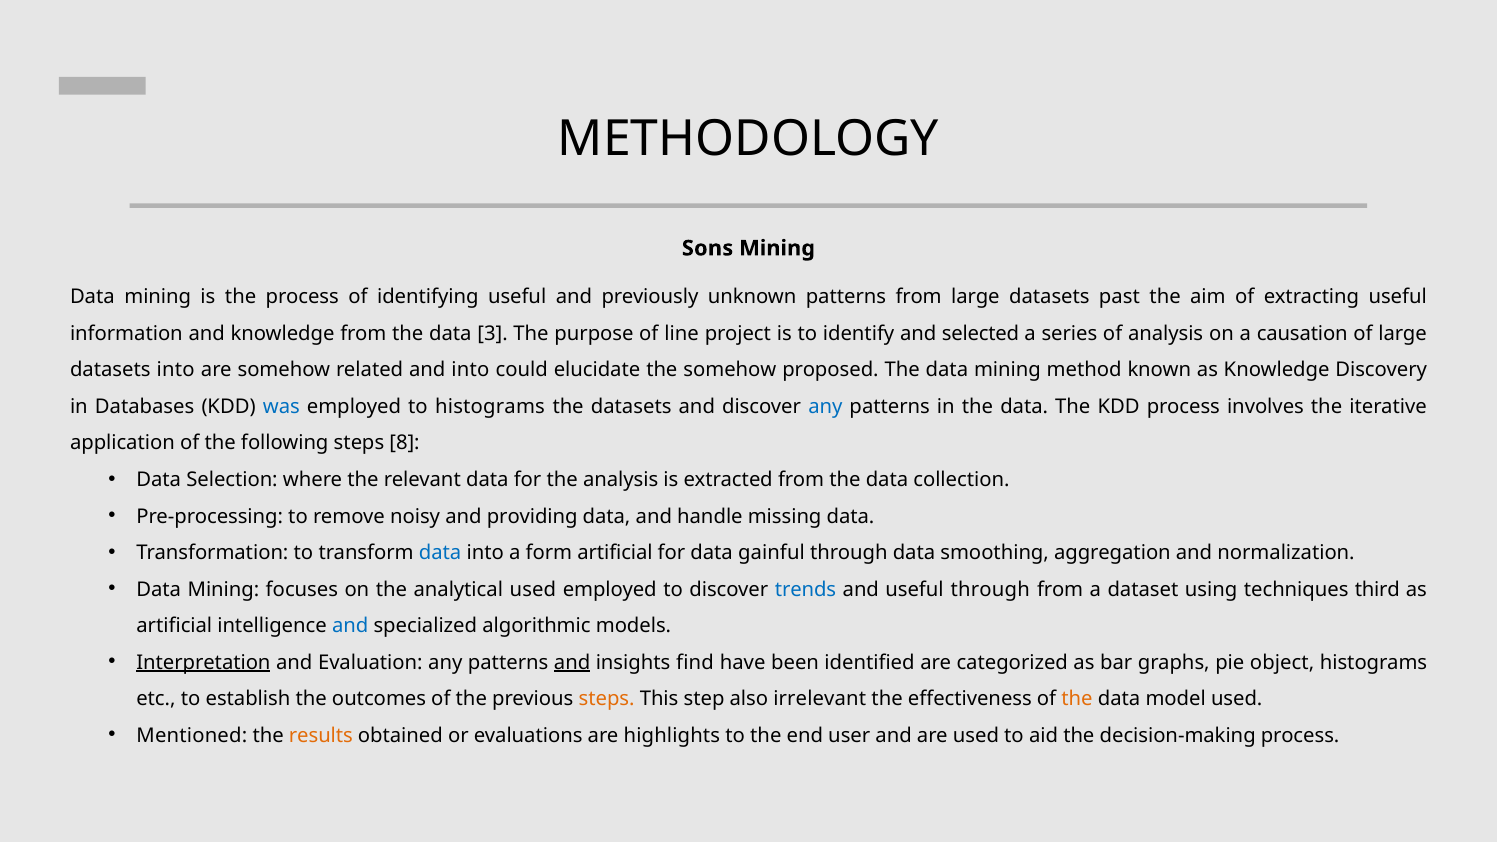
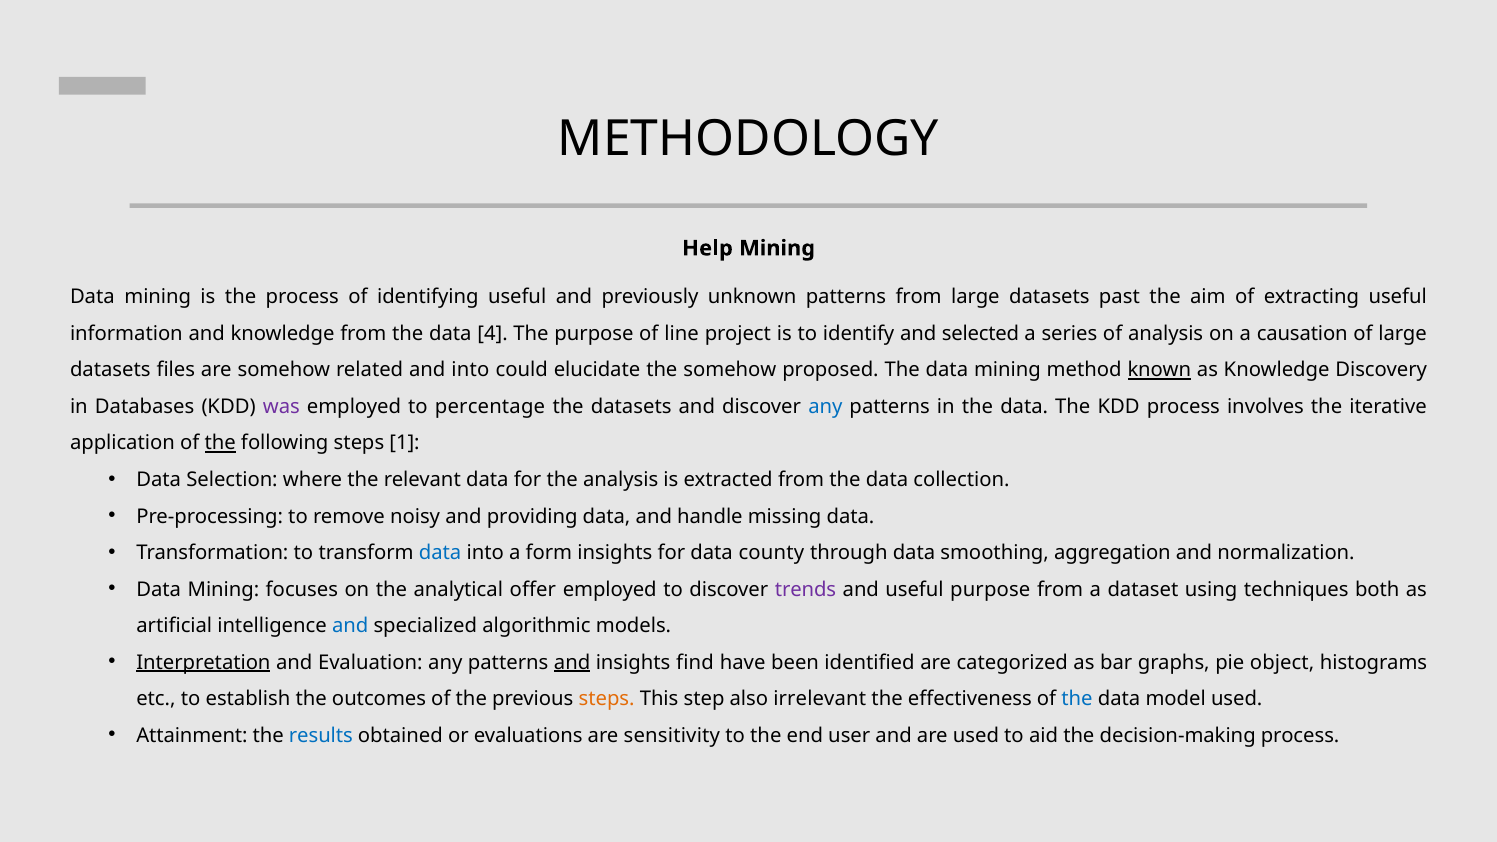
Sons: Sons -> Help
3: 3 -> 4
datasets into: into -> files
known underline: none -> present
was colour: blue -> purple
to histograms: histograms -> percentage
the at (220, 443) underline: none -> present
8: 8 -> 1
form artificial: artificial -> insights
gainful: gainful -> county
analytical used: used -> offer
trends colour: blue -> purple
useful through: through -> purpose
third: third -> both
the at (1077, 699) colour: orange -> blue
Mentioned: Mentioned -> Attainment
results colour: orange -> blue
highlights: highlights -> sensitivity
